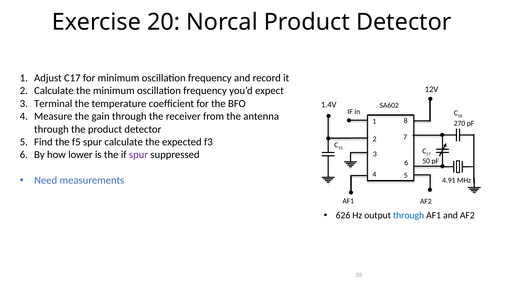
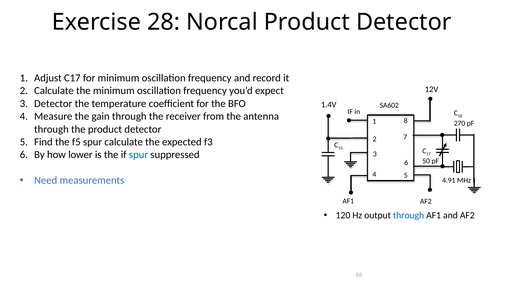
20: 20 -> 28
3 Terminal: Terminal -> Detector
spur at (138, 155) colour: purple -> blue
626: 626 -> 120
